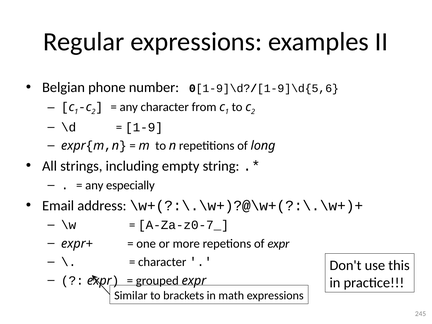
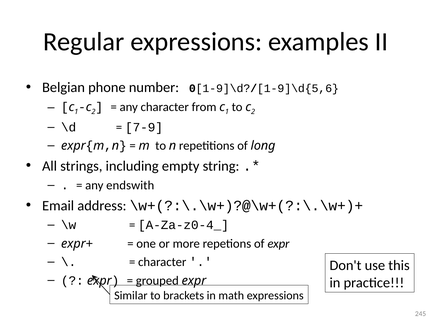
1-9: 1-9 -> 7-9
especially: especially -> endswith
A-Za-z0-7_: A-Za-z0-7_ -> A-Za-z0-4_
